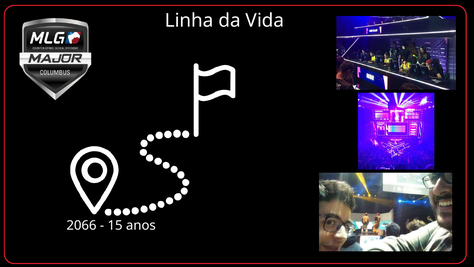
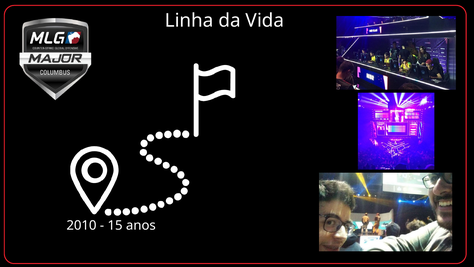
2066: 2066 -> 2010
